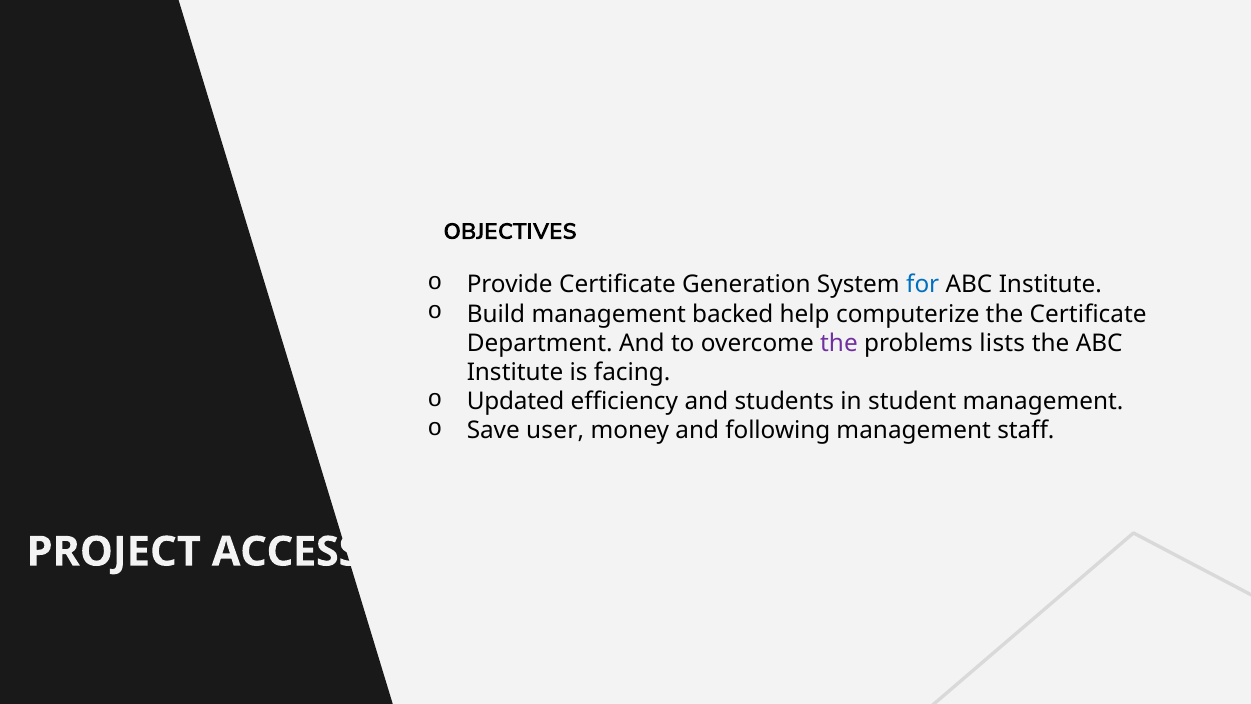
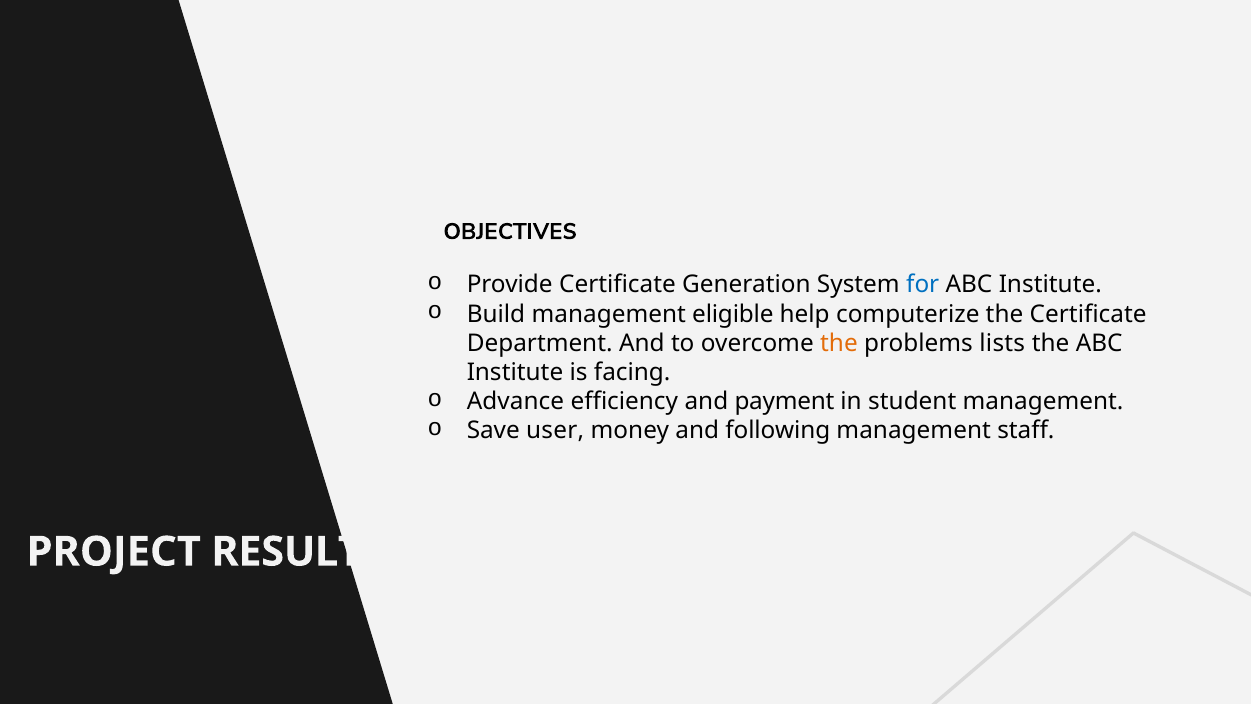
backed: backed -> eligible
the at (839, 343) colour: purple -> orange
Updated: Updated -> Advance
students: students -> payment
ACCESS: ACCESS -> RESULT
